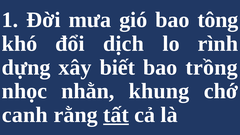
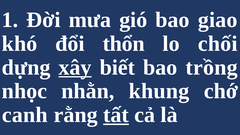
tông: tông -> giao
dịch: dịch -> thổn
rình: rình -> chối
xây underline: none -> present
